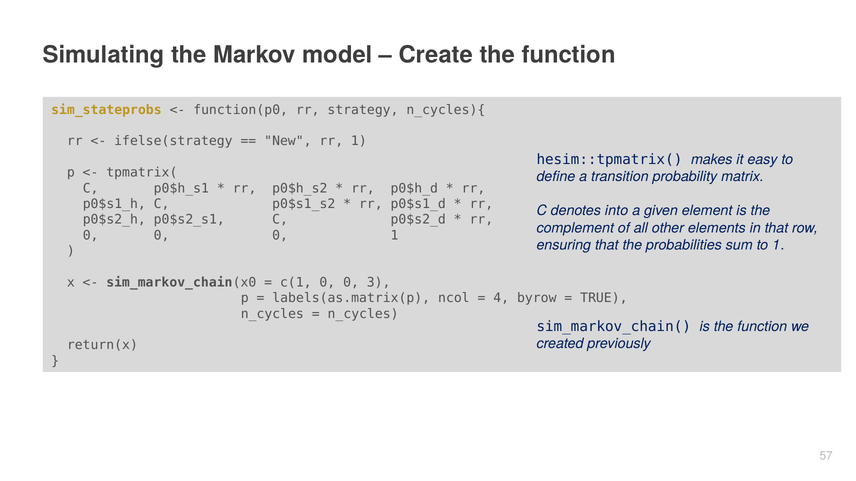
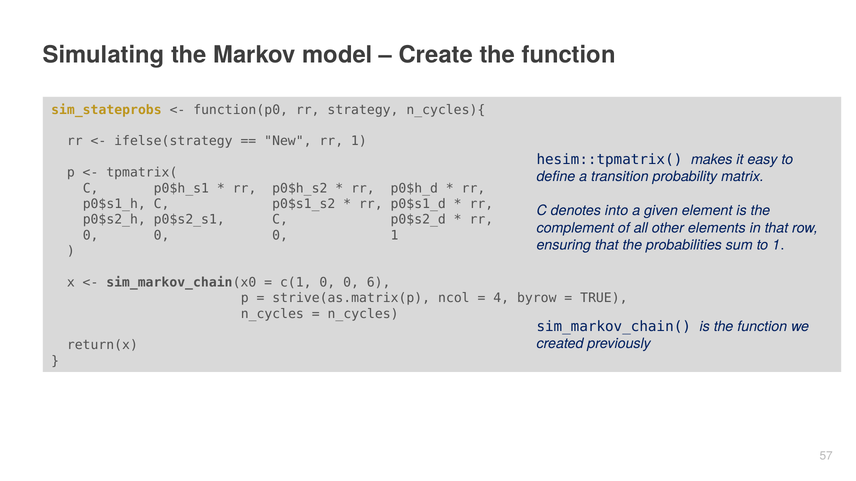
3: 3 -> 6
labels(as.matrix(p: labels(as.matrix(p -> strive(as.matrix(p
